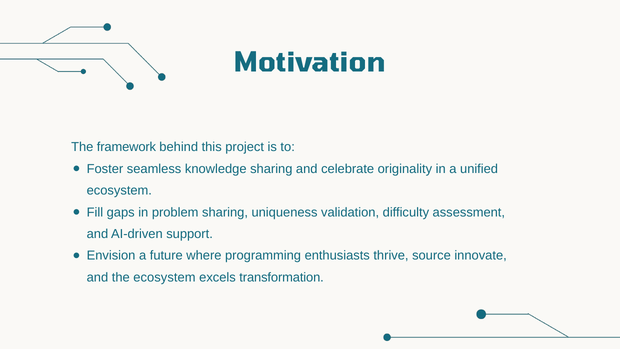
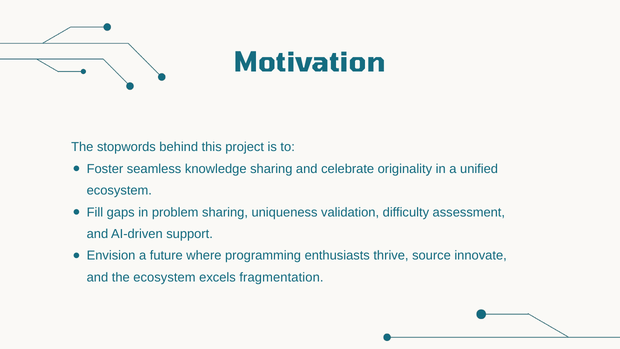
framework: framework -> stopwords
transformation: transformation -> fragmentation
